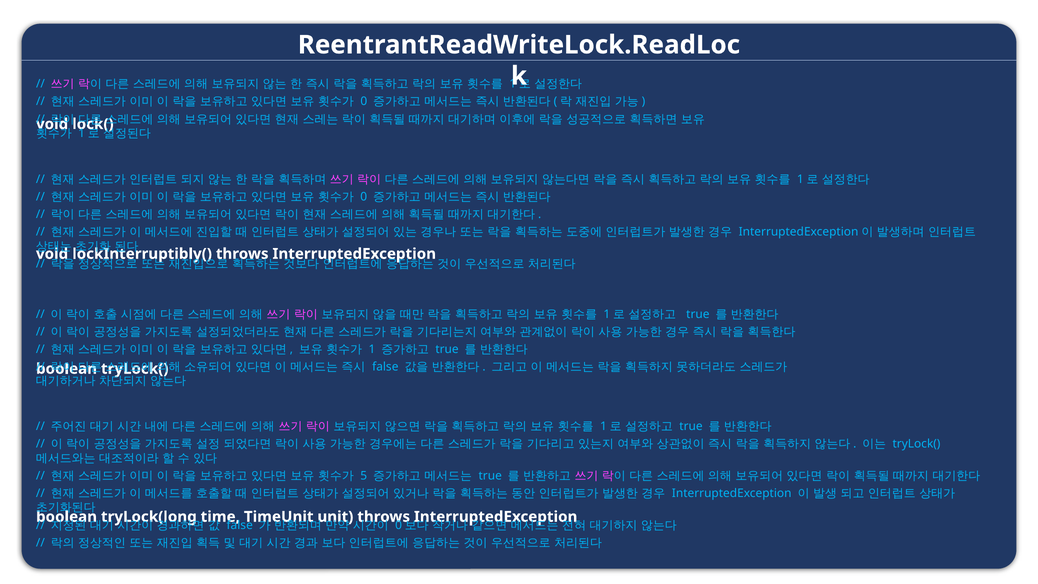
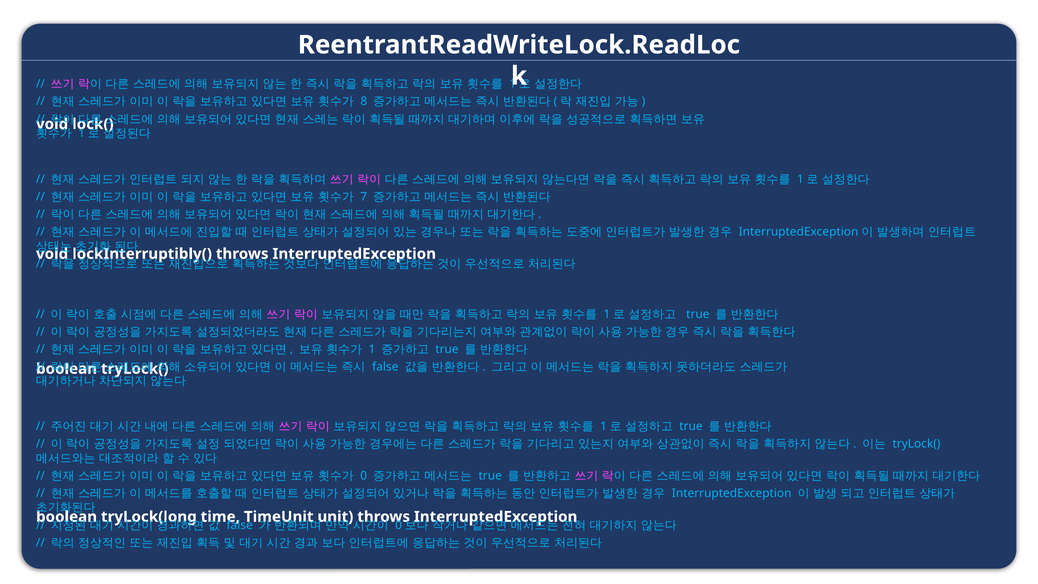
0 at (364, 102): 0 -> 8
0 at (364, 197): 0 -> 7
5: 5 -> 0
